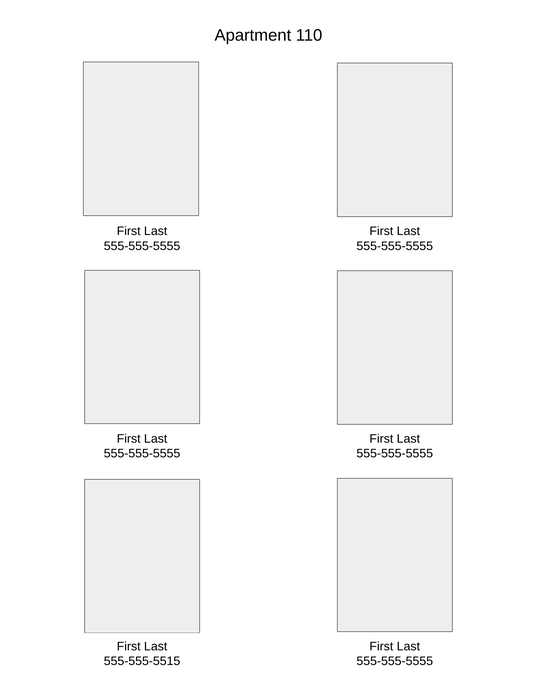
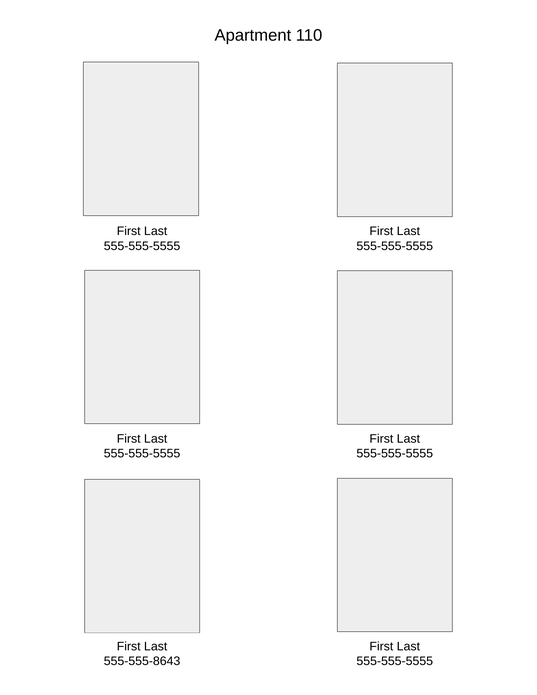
555-555-5515: 555-555-5515 -> 555-555-8643
